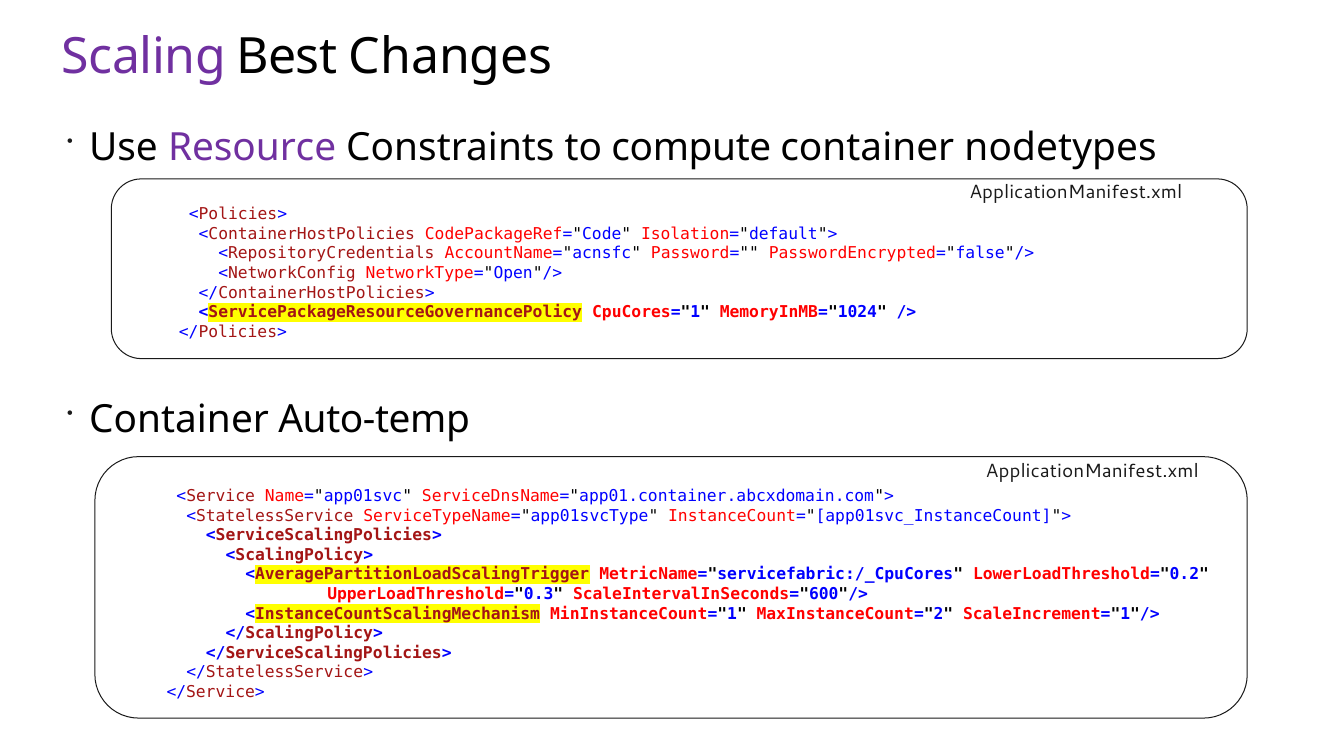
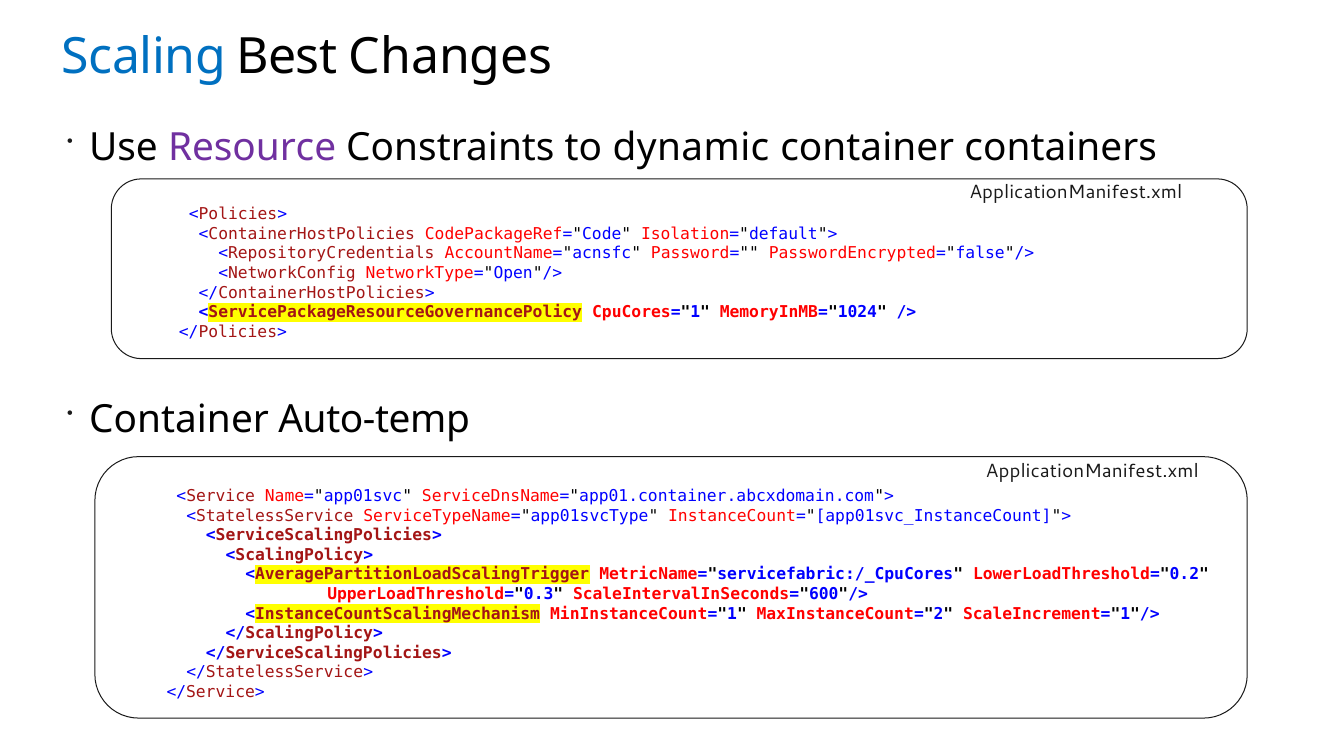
Scaling colour: purple -> blue
compute: compute -> dynamic
nodetypes: nodetypes -> containers
